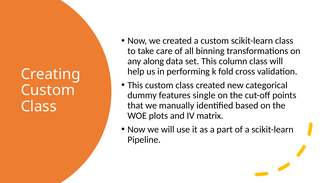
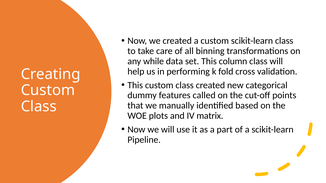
along: along -> while
single: single -> called
